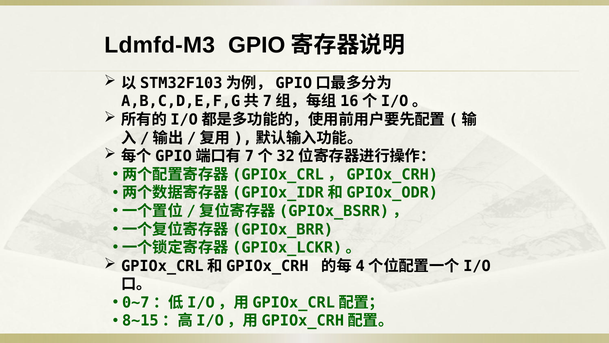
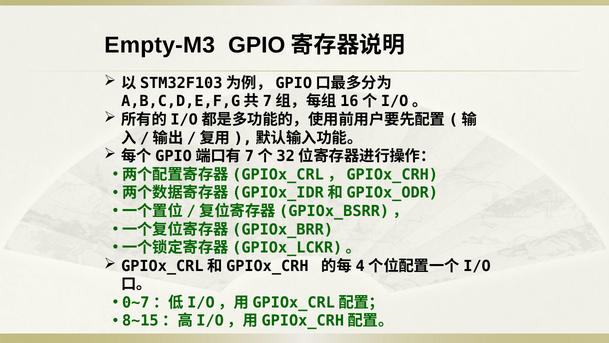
Ldmfd-M3: Ldmfd-M3 -> Empty-M3
